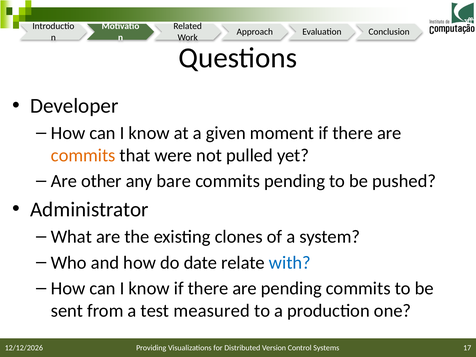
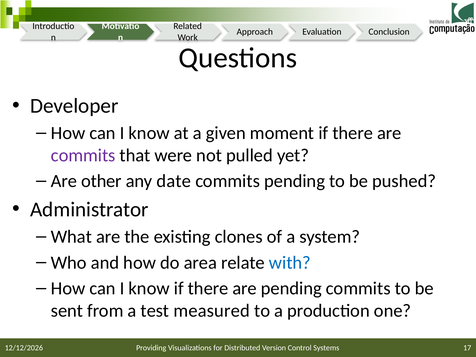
commits at (83, 155) colour: orange -> purple
bare: bare -> date
date: date -> area
